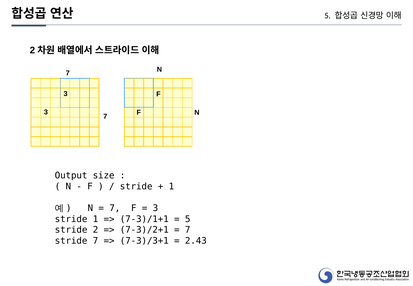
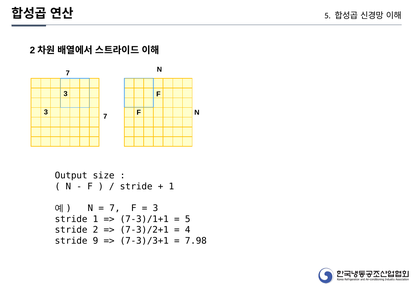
7 at (188, 230): 7 -> 4
stride 7: 7 -> 9
2.43: 2.43 -> 7.98
